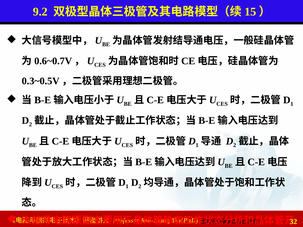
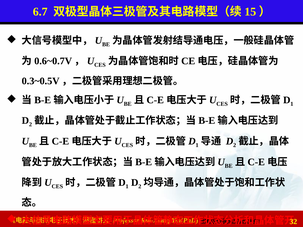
9.2: 9.2 -> 6.7
